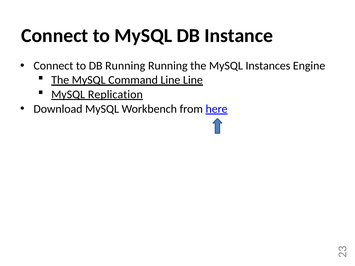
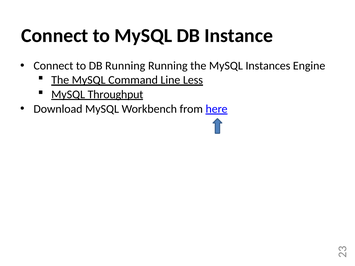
Line Line: Line -> Less
Replication: Replication -> Throughput
